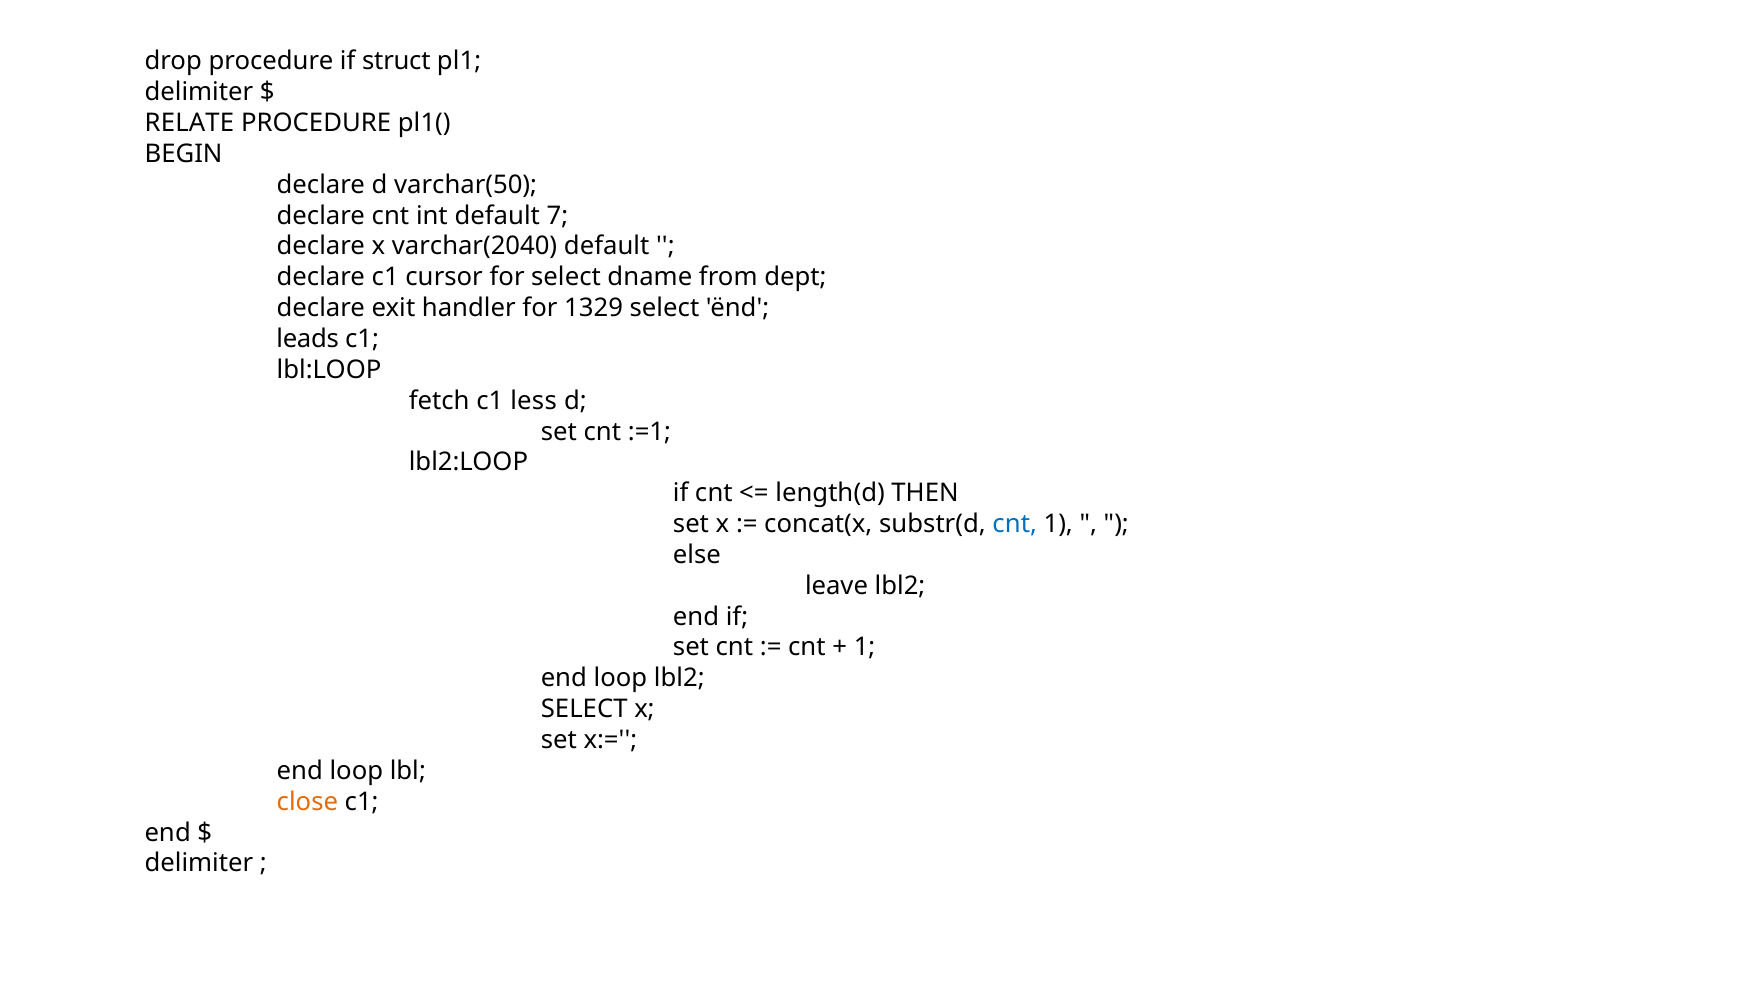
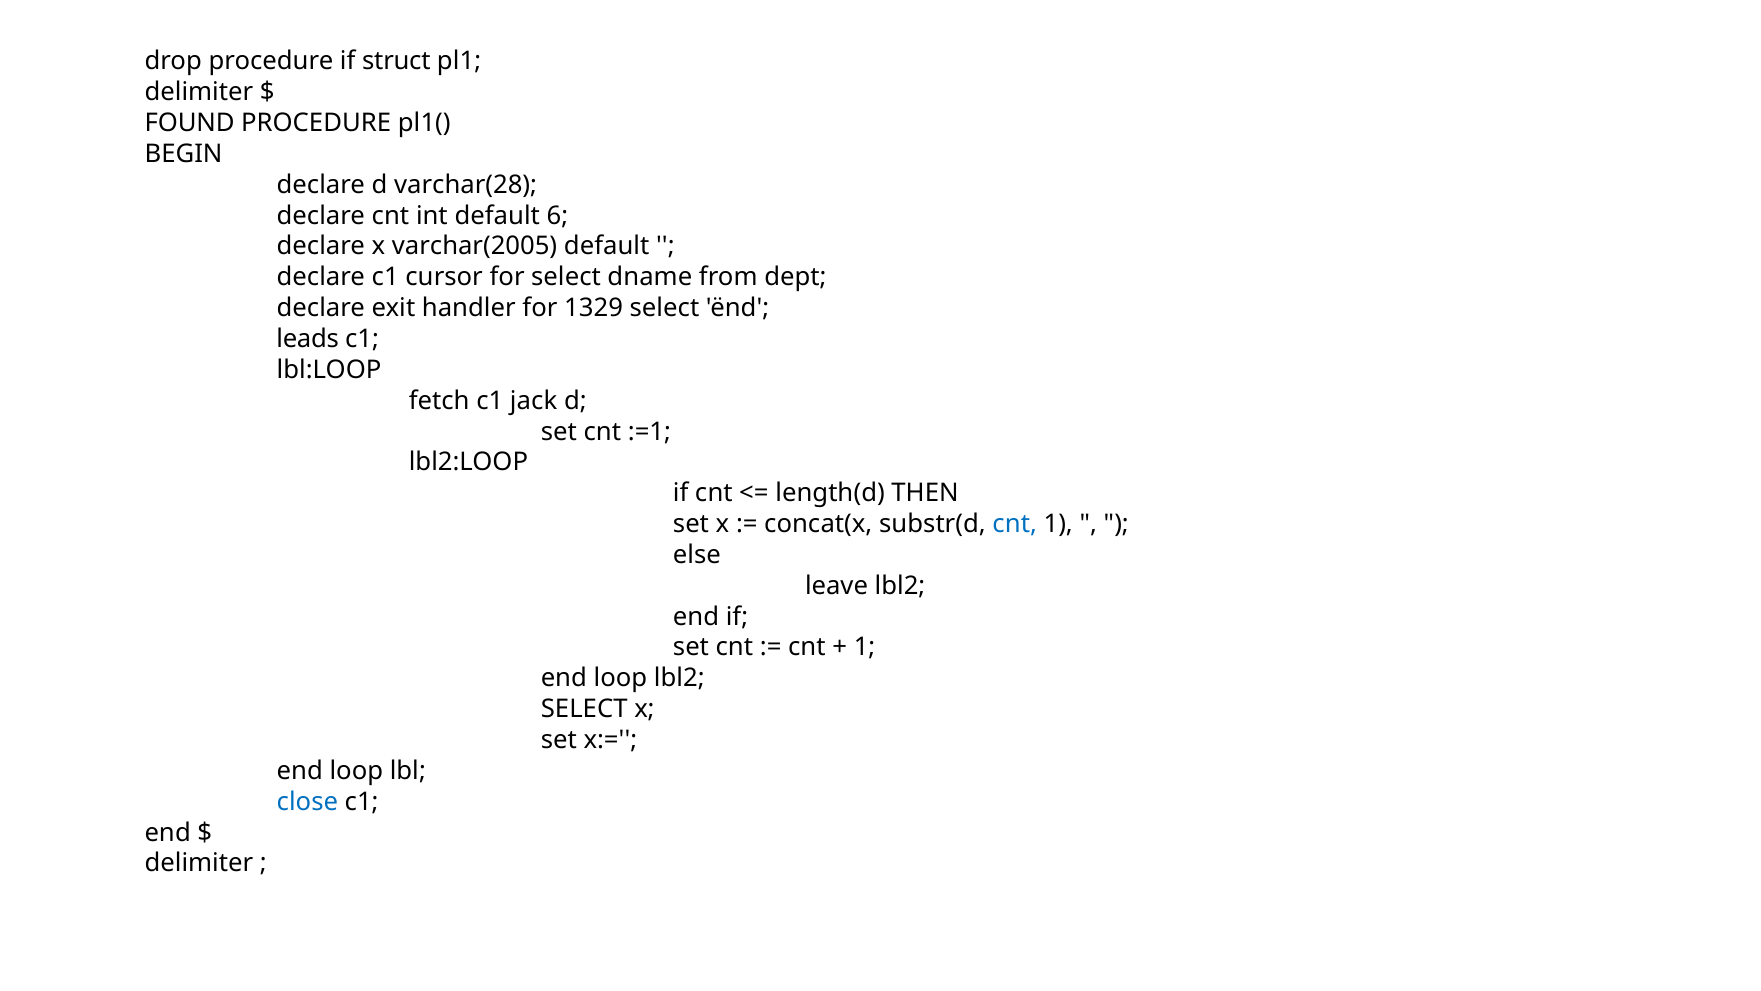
RELATE: RELATE -> FOUND
varchar(50: varchar(50 -> varchar(28
7: 7 -> 6
varchar(2040: varchar(2040 -> varchar(2005
less: less -> jack
close colour: orange -> blue
